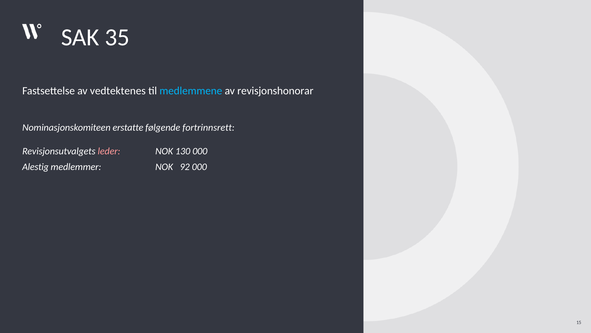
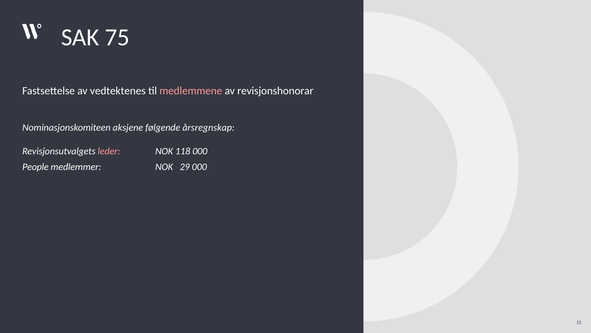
35: 35 -> 75
medlemmene colour: light blue -> pink
erstatte: erstatte -> aksjene
fortrinnsrett: fortrinnsrett -> årsregnskap
130: 130 -> 118
Alestig: Alestig -> People
92: 92 -> 29
